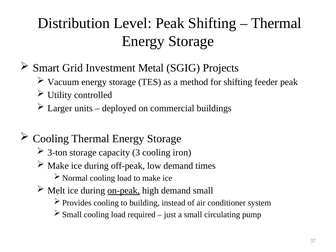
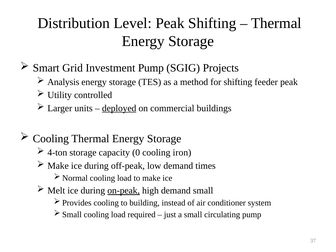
Investment Metal: Metal -> Pump
Vacuum: Vacuum -> Analysis
deployed underline: none -> present
3-ton: 3-ton -> 4-ton
3: 3 -> 0
